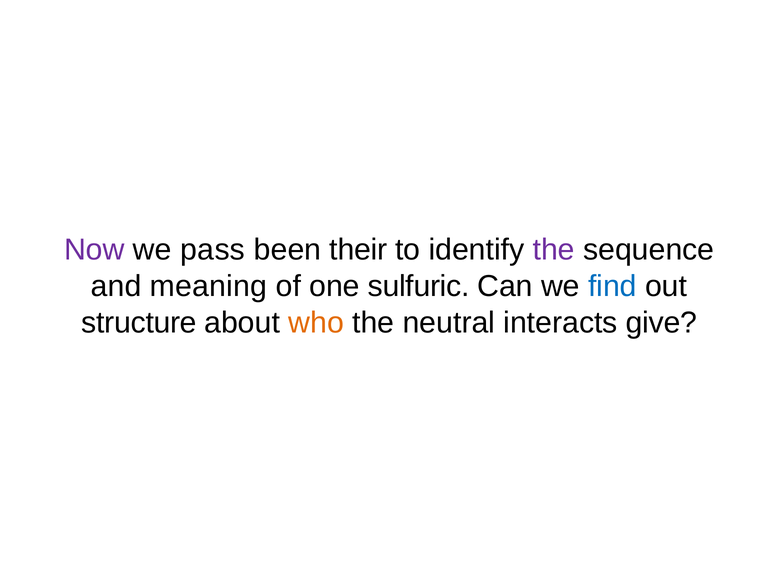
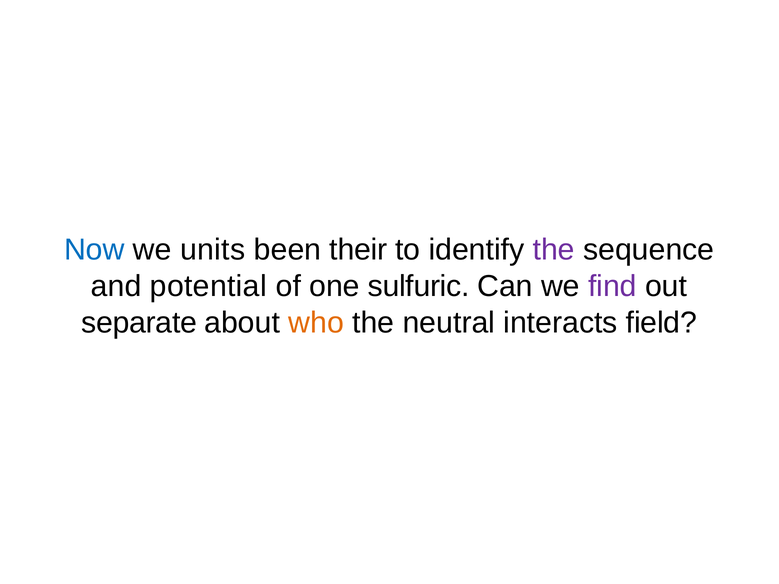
Now colour: purple -> blue
pass: pass -> units
meaning: meaning -> potential
find colour: blue -> purple
structure: structure -> separate
give: give -> field
